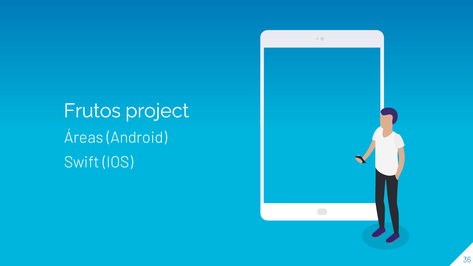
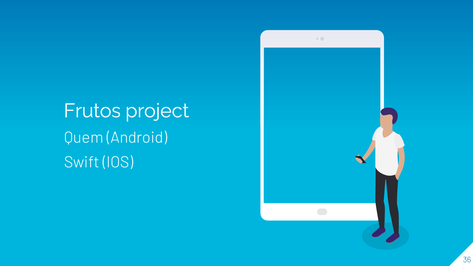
Áreas: Áreas -> Quem
